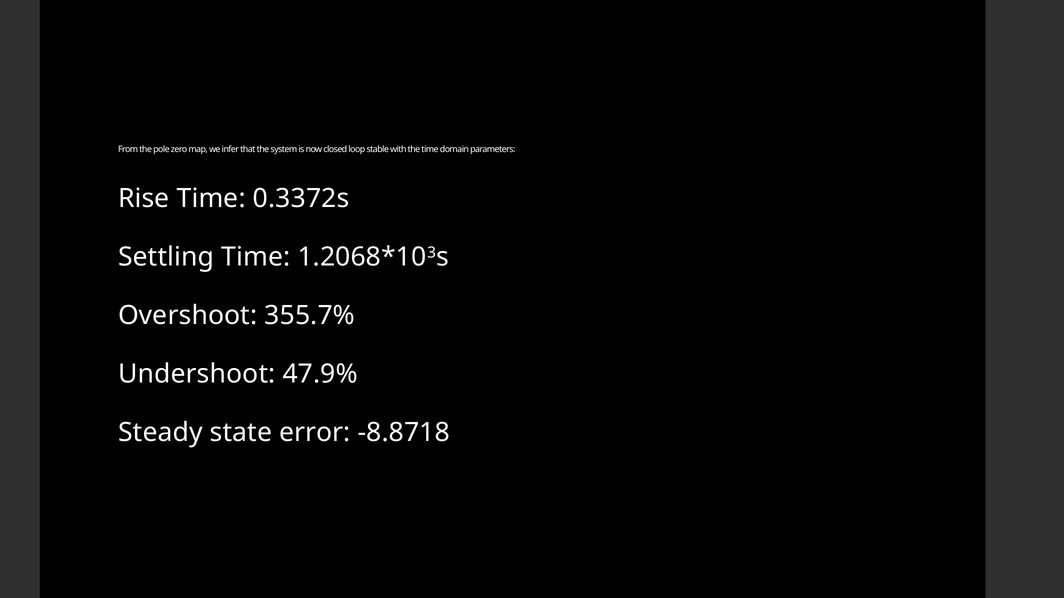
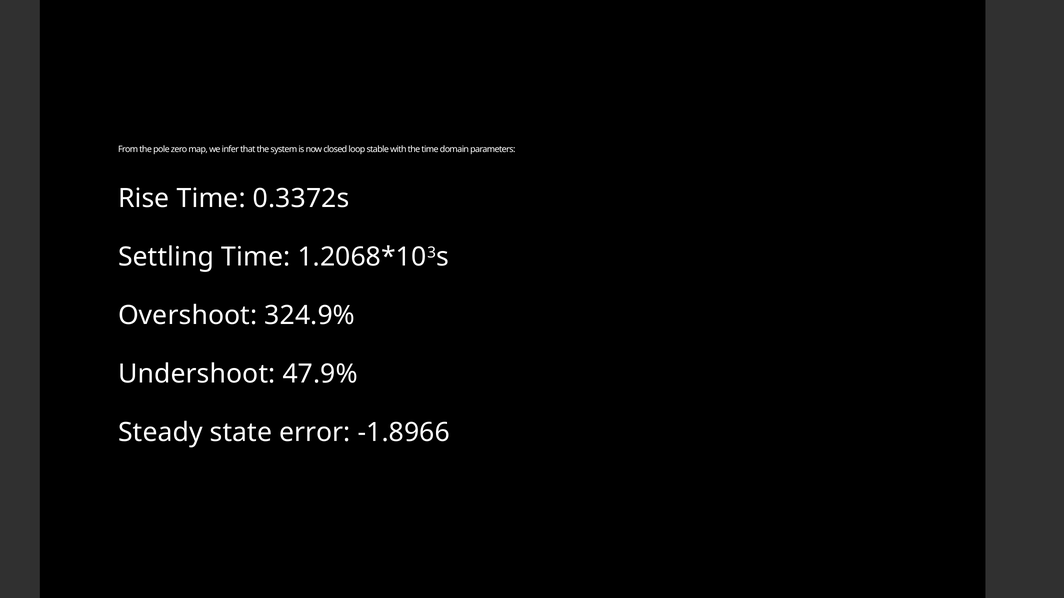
355.7%: 355.7% -> 324.9%
-8.8718: -8.8718 -> -1.8966
